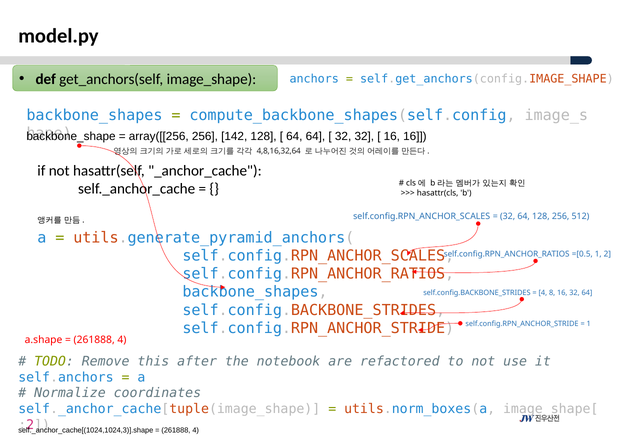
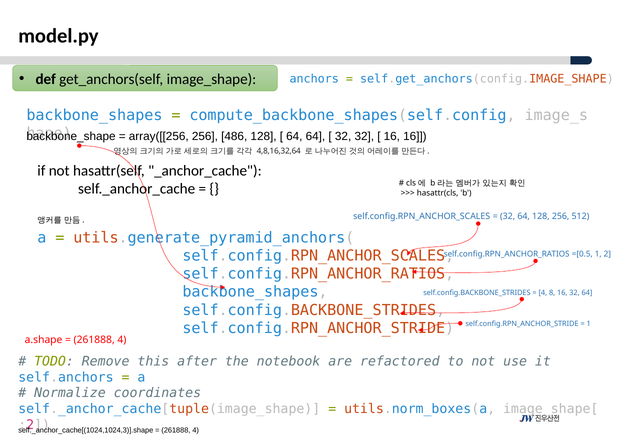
142: 142 -> 486
